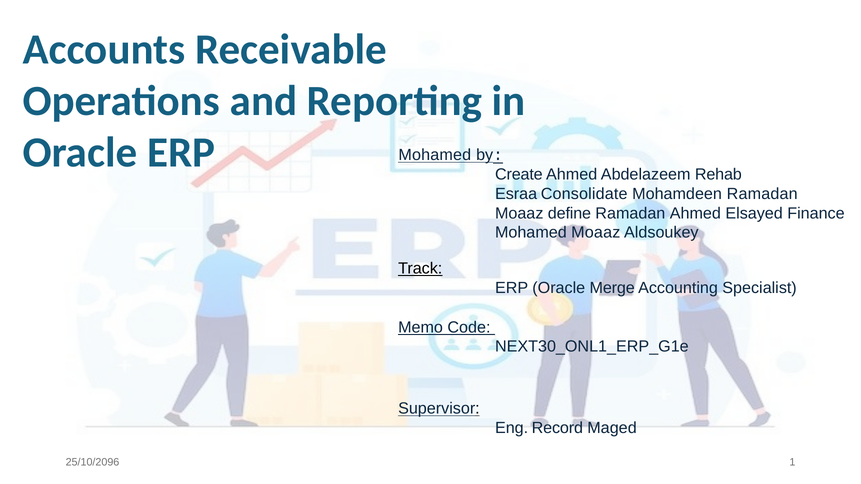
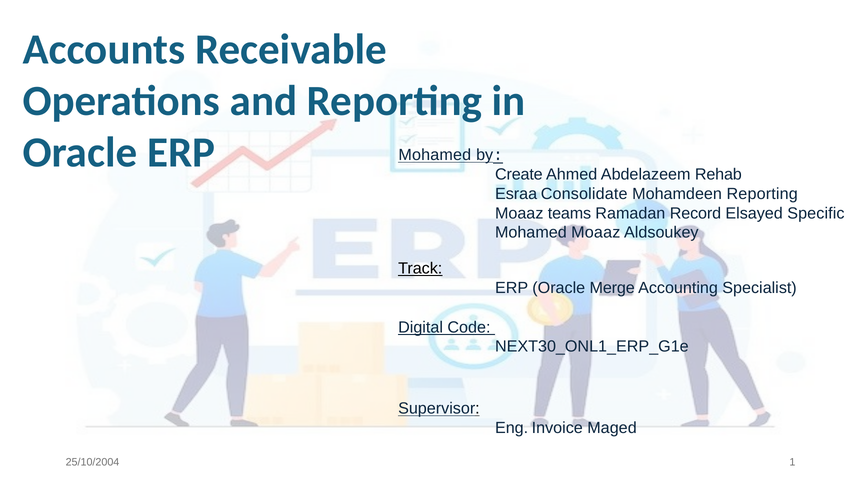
Mohamdeen Ramadan: Ramadan -> Reporting
define: define -> teams
Ramadan Ahmed: Ahmed -> Record
Finance: Finance -> Specific
Memo: Memo -> Digital
Record: Record -> Invoice
25/10/2096: 25/10/2096 -> 25/10/2004
